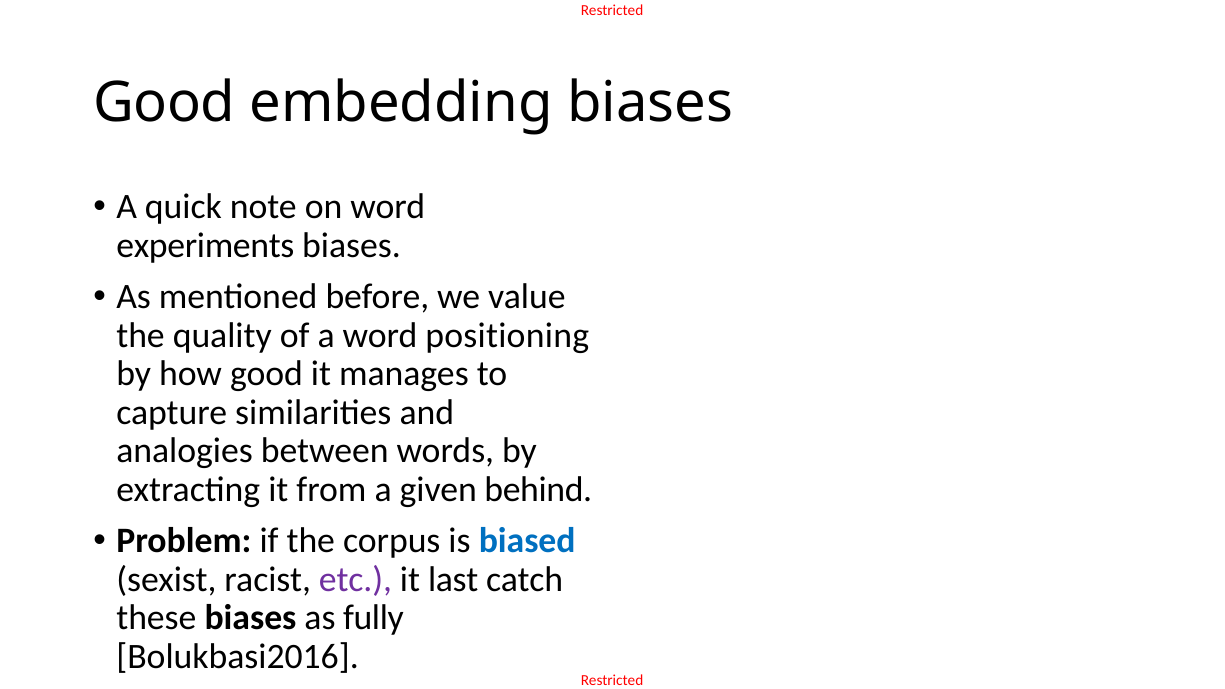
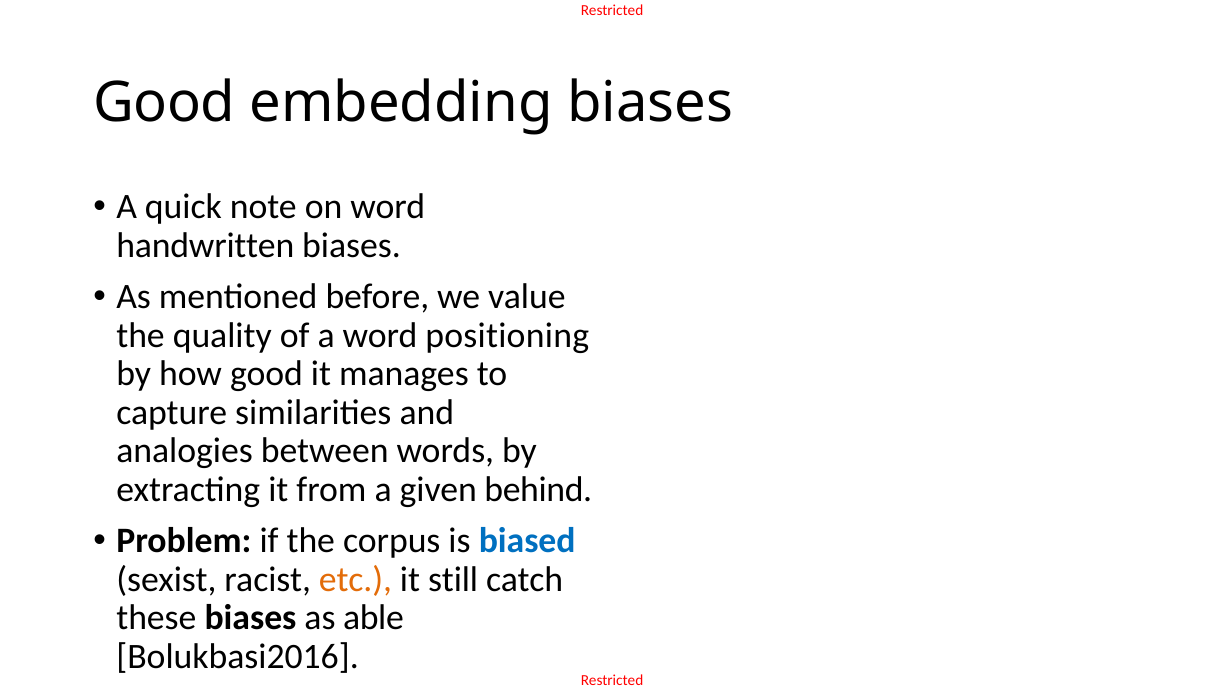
experiments: experiments -> handwritten
etc colour: purple -> orange
last: last -> still
fully: fully -> able
